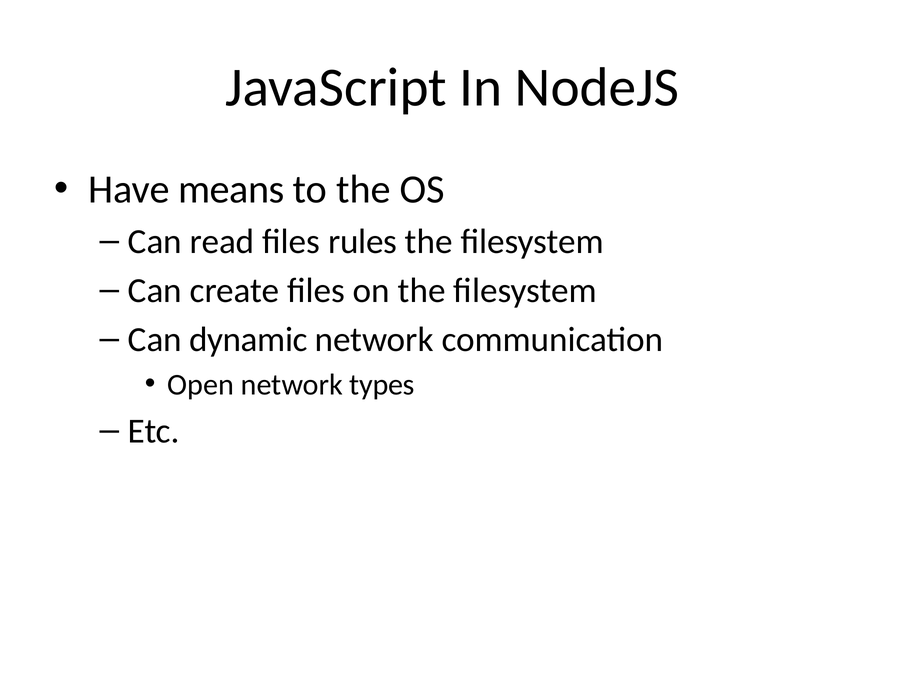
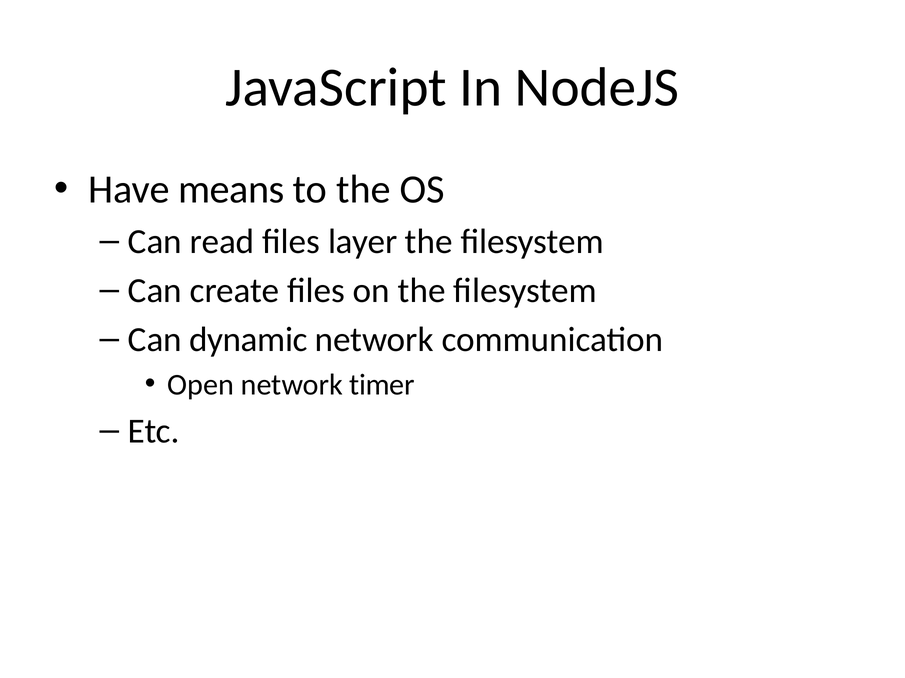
rules: rules -> layer
types: types -> timer
